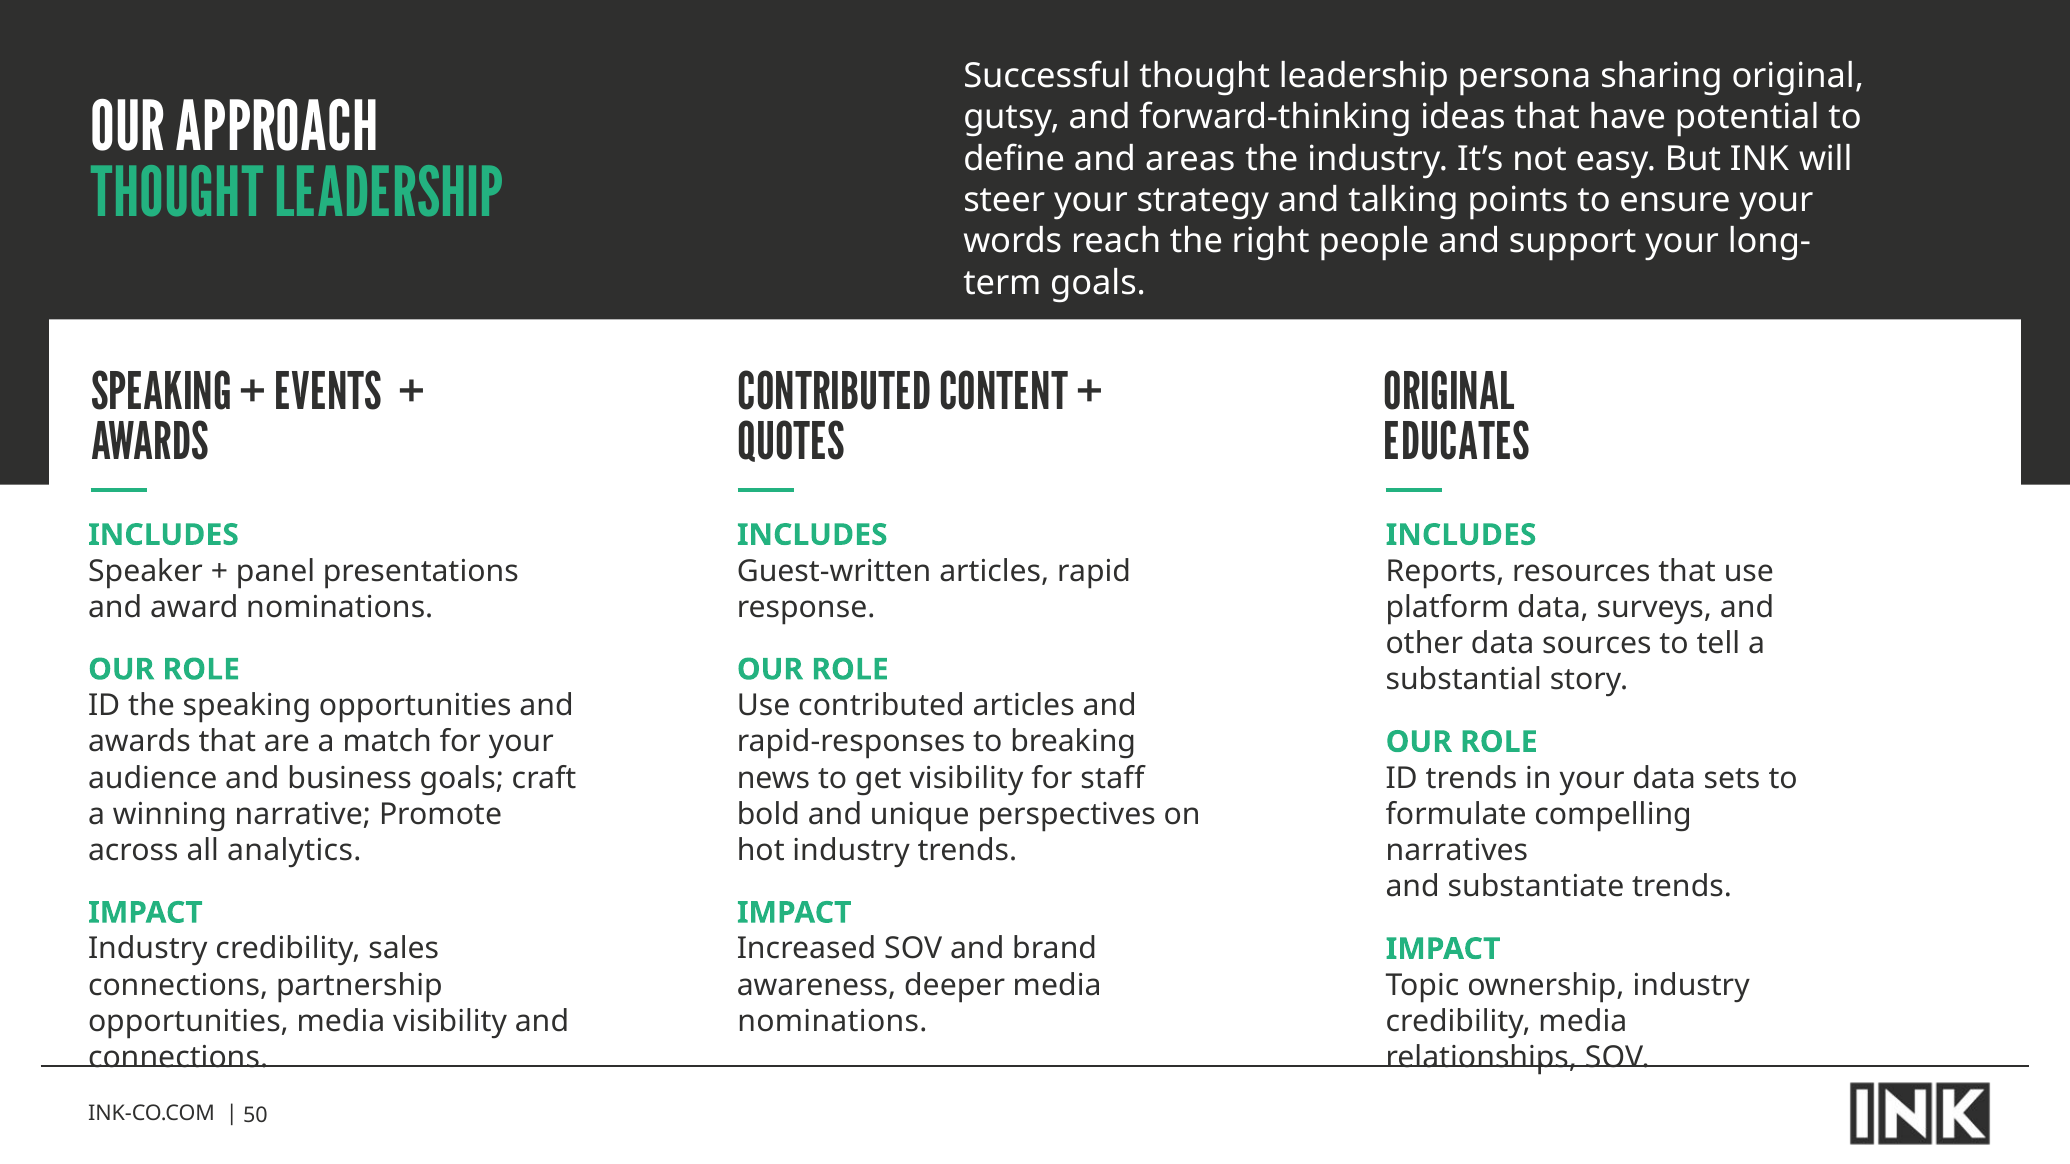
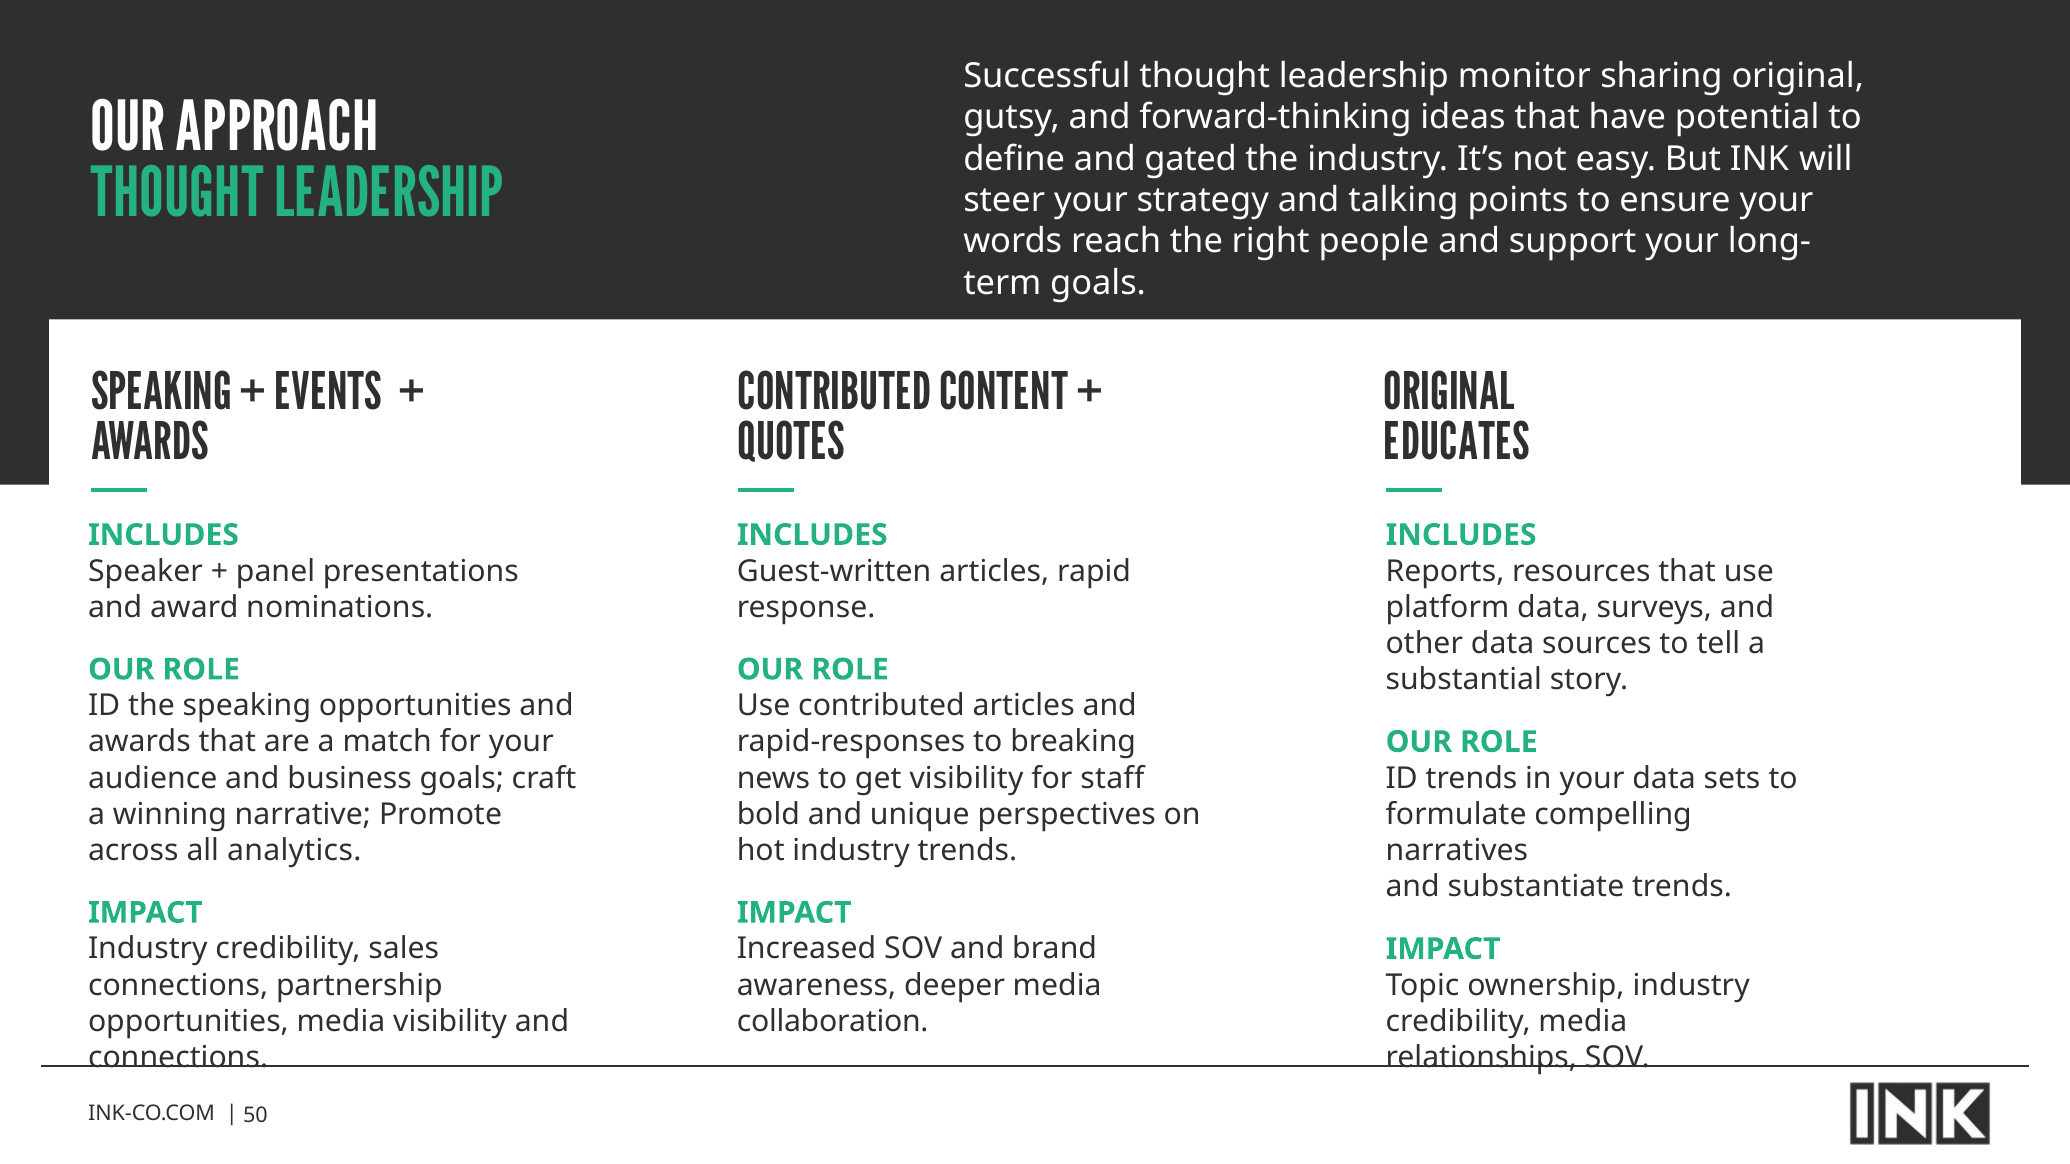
persona: persona -> monitor
areas: areas -> gated
nominations at (832, 1022): nominations -> collaboration
